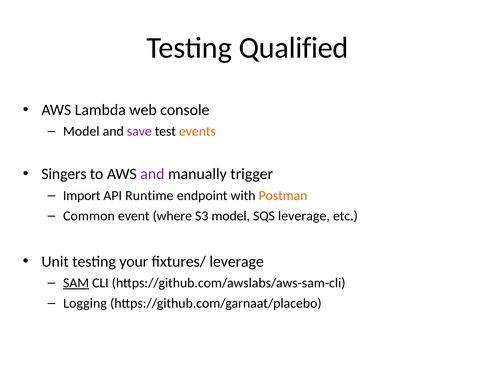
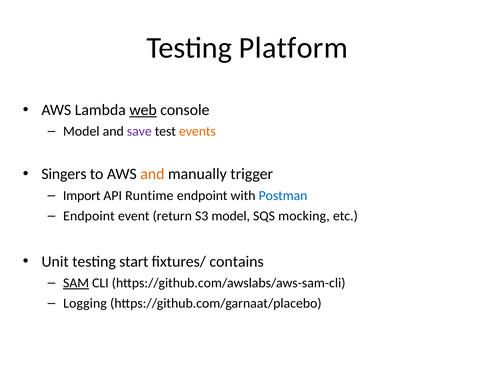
Qualified: Qualified -> Platform
web underline: none -> present
and at (152, 174) colour: purple -> orange
Postman colour: orange -> blue
Common at (89, 216): Common -> Endpoint
where: where -> return
SQS leverage: leverage -> mocking
your: your -> start
fixtures/ leverage: leverage -> contains
